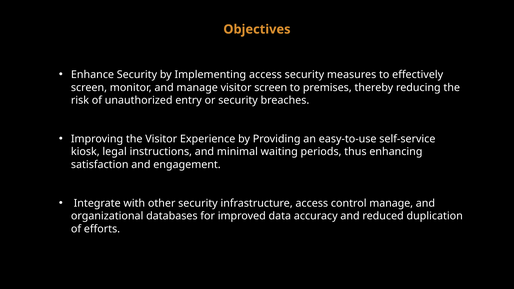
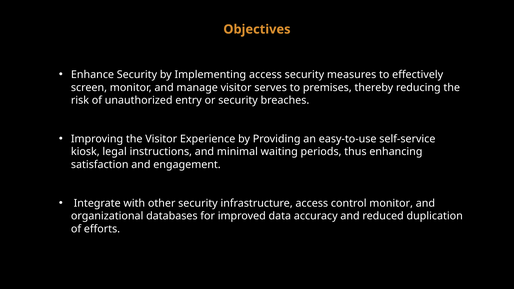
visitor screen: screen -> serves
control manage: manage -> monitor
